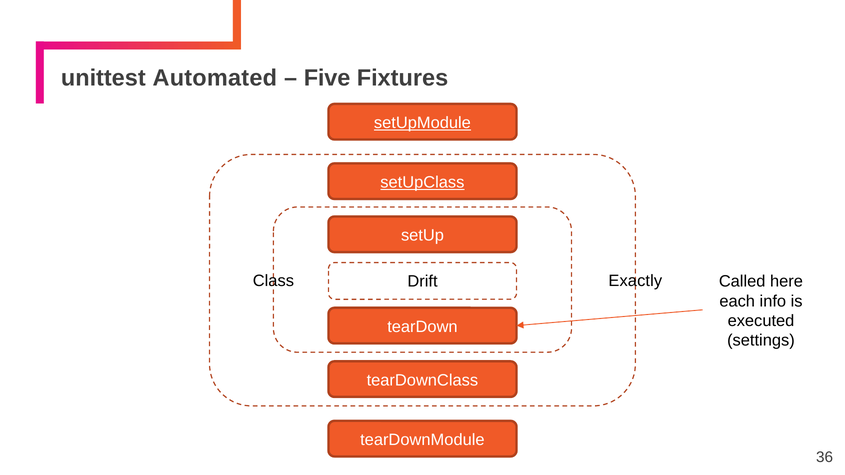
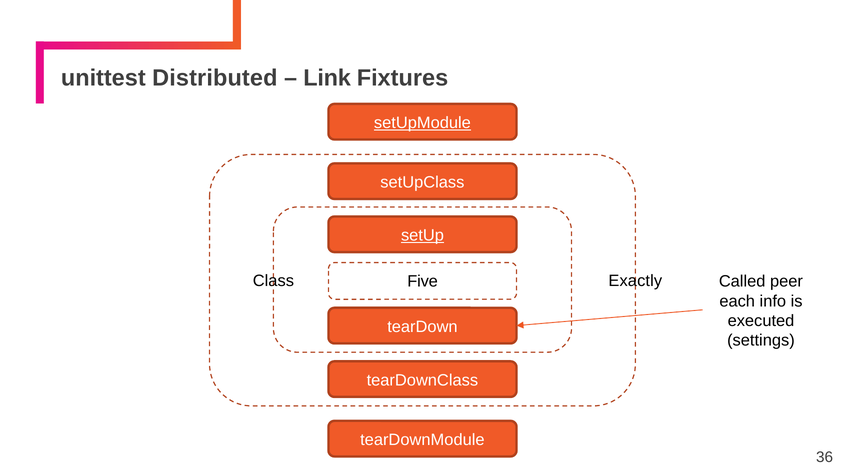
Automated: Automated -> Distributed
Five: Five -> Link
setUpClass underline: present -> none
setUp underline: none -> present
Drift: Drift -> Five
here: here -> peer
